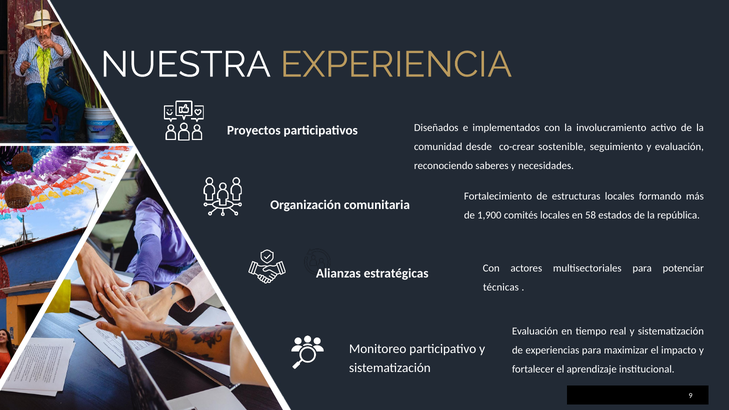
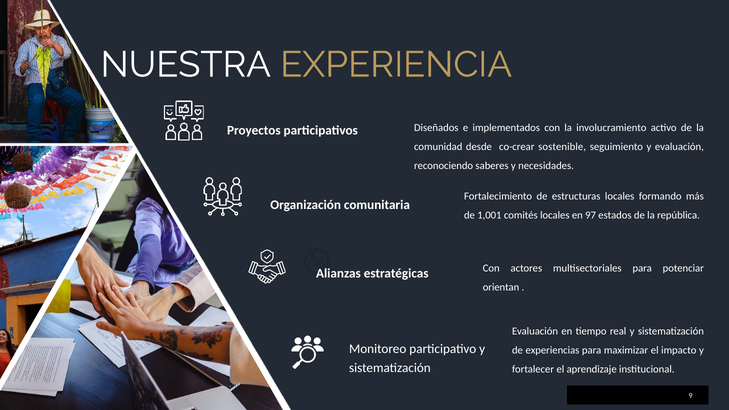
1,900: 1,900 -> 1,001
58: 58 -> 97
técnicas: técnicas -> orientan
